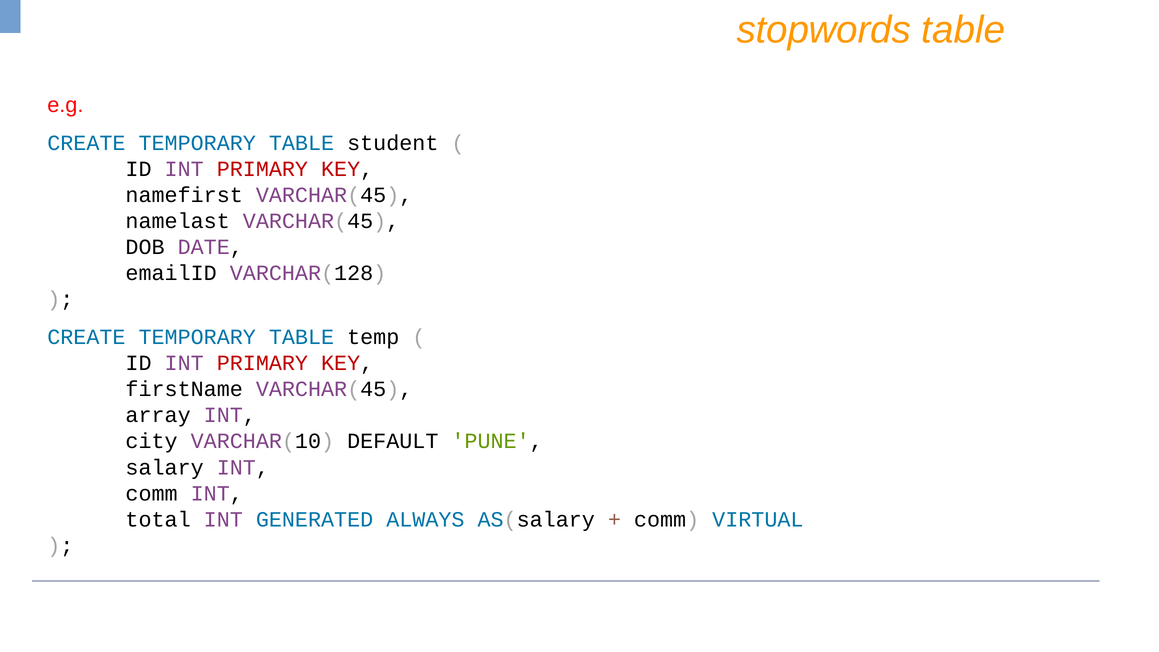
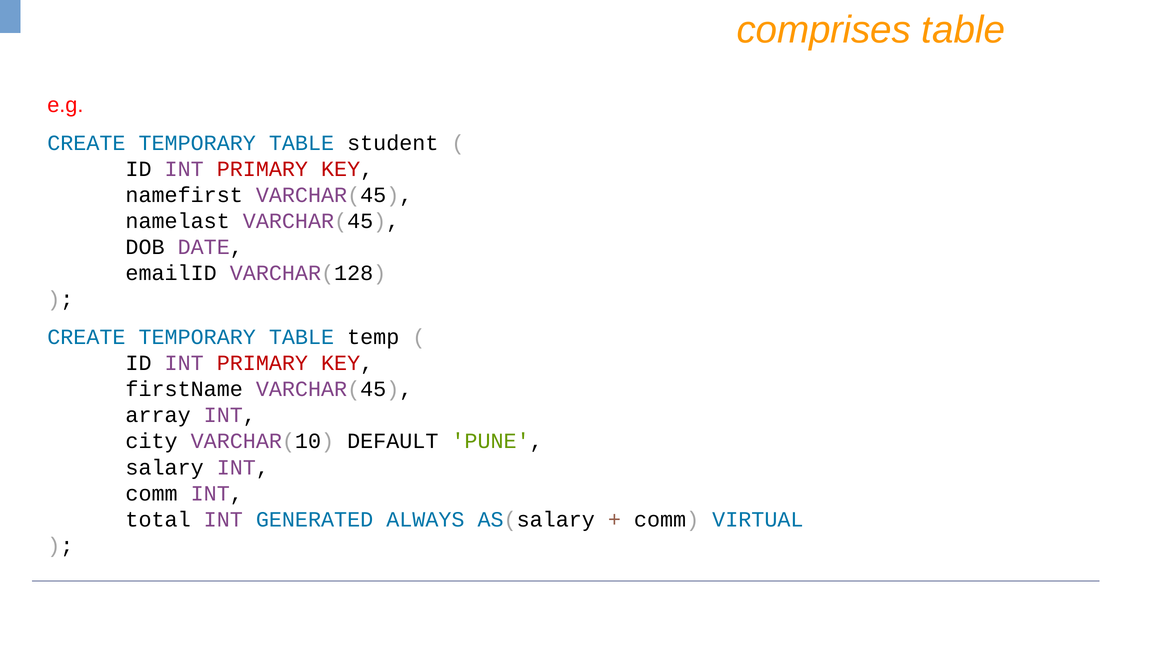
stopwords: stopwords -> comprises
